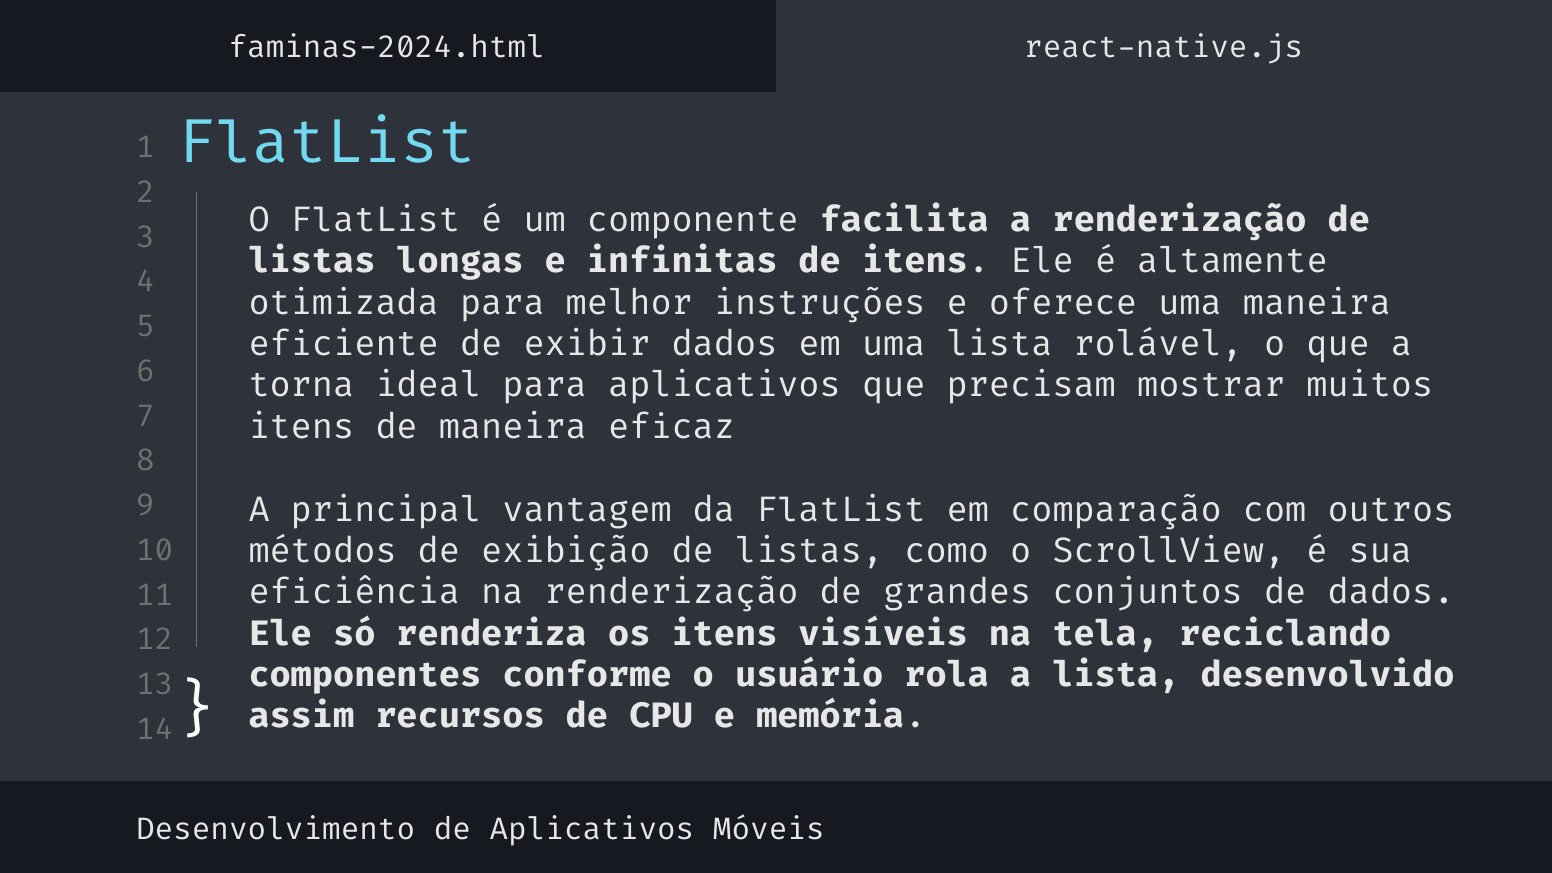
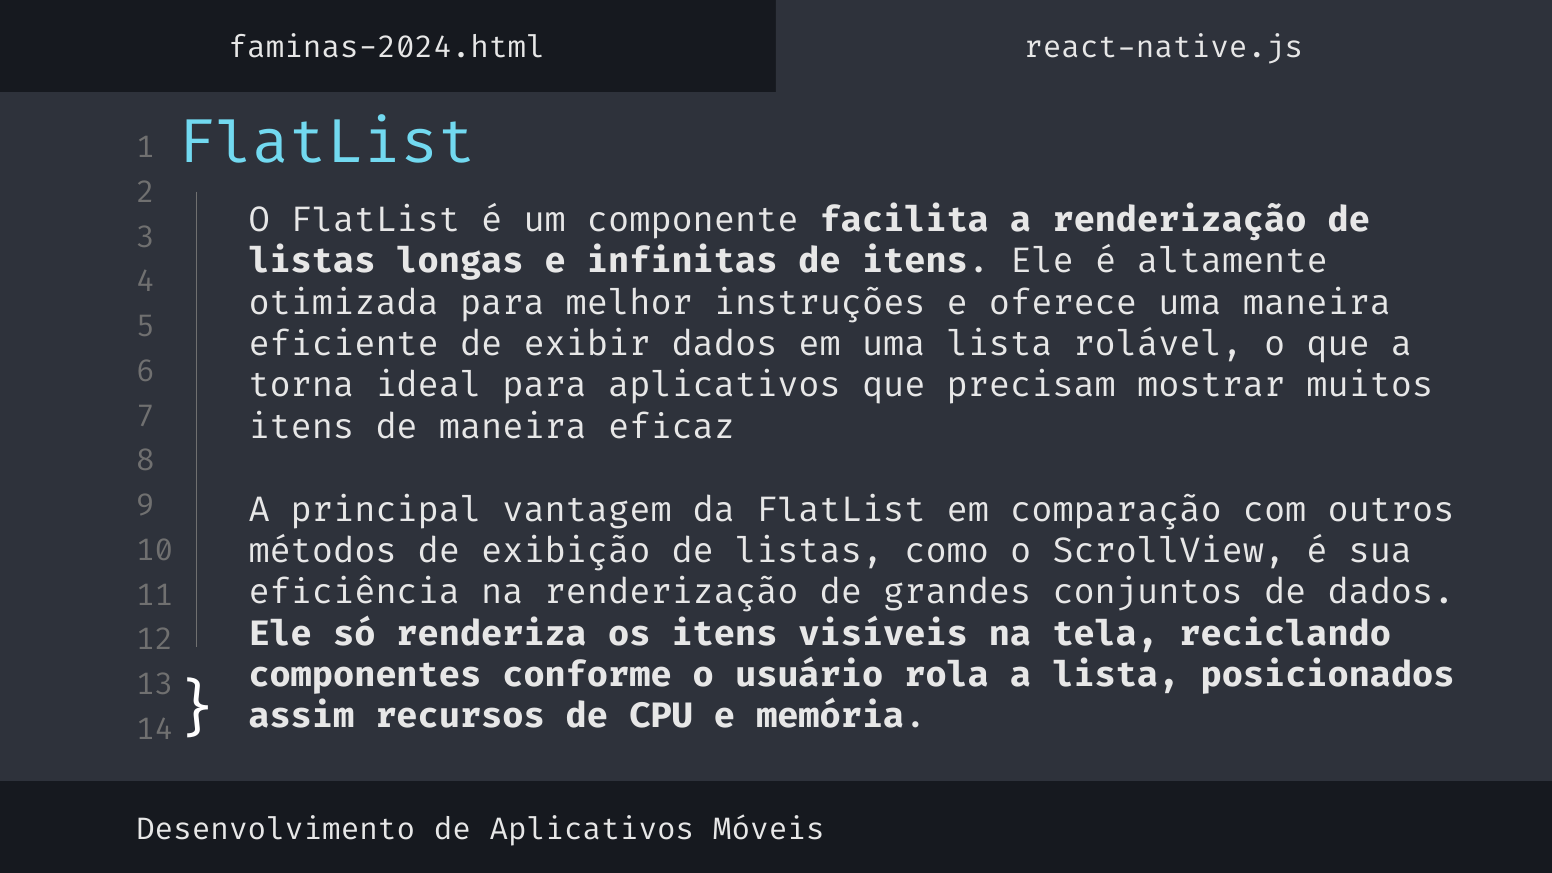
desenvolvido: desenvolvido -> posicionados
